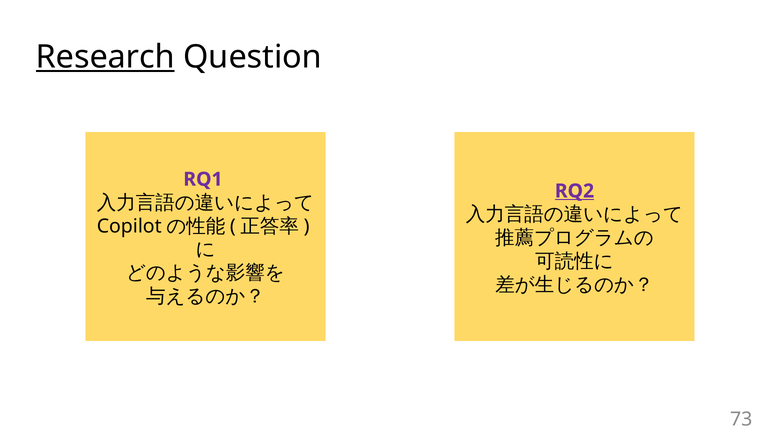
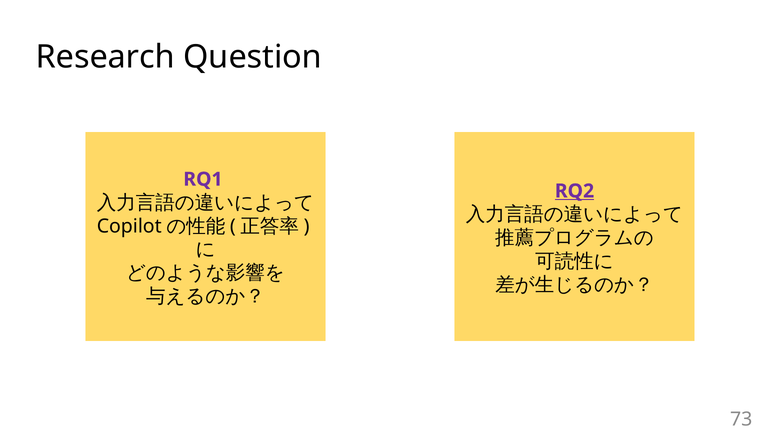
Research underline: present -> none
